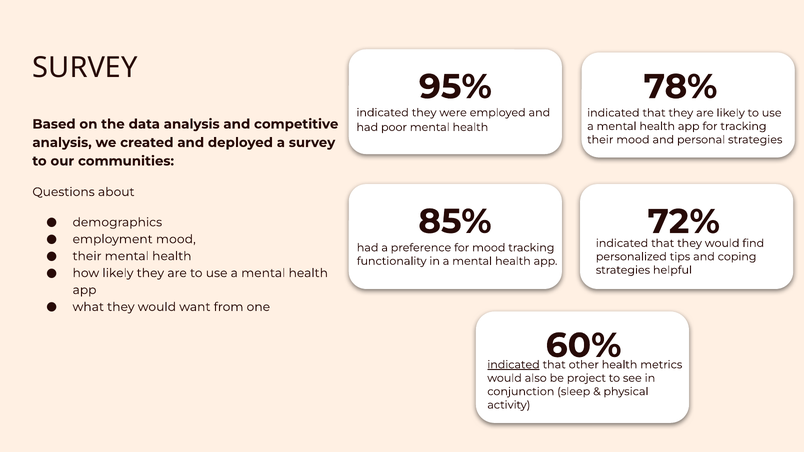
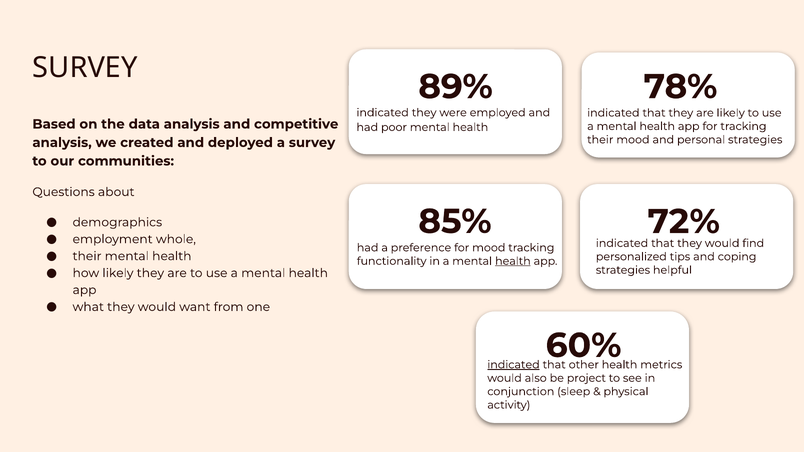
95%: 95% -> 89%
employment mood: mood -> whole
health at (513, 261) underline: none -> present
